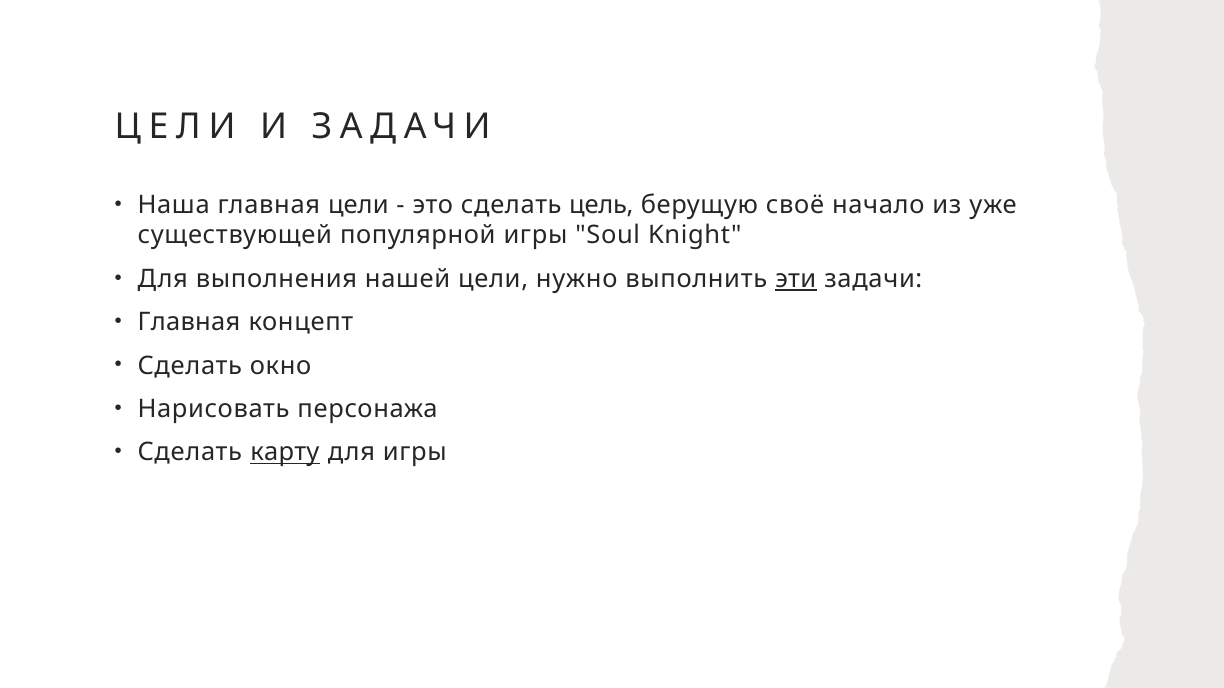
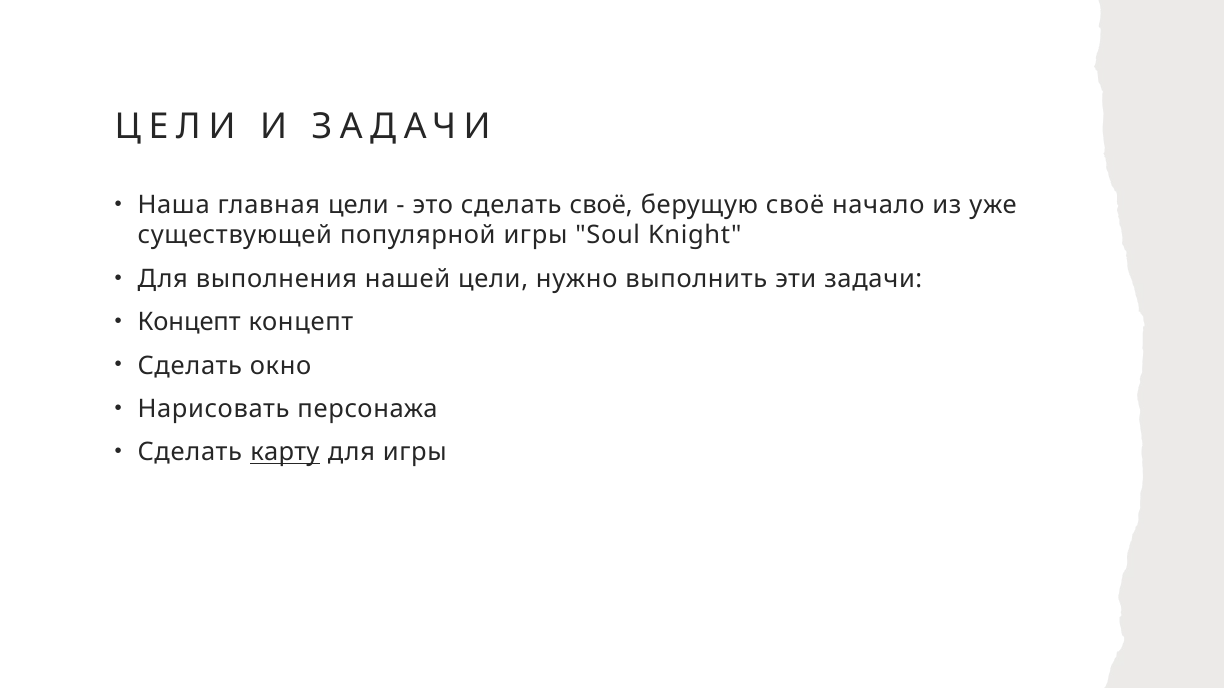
сделать цель: цель -> своё
эти underline: present -> none
Главная at (189, 322): Главная -> Концепт
